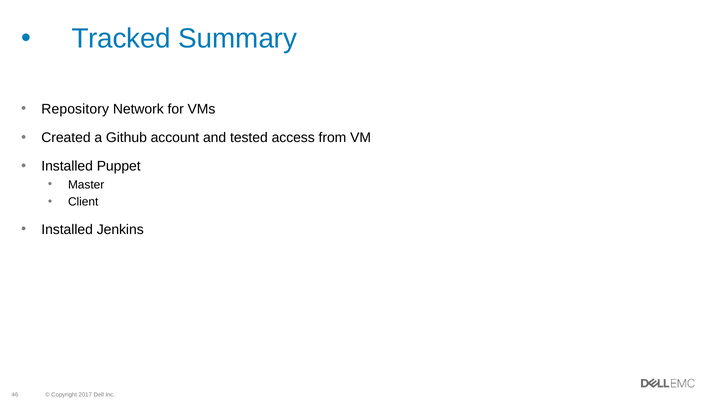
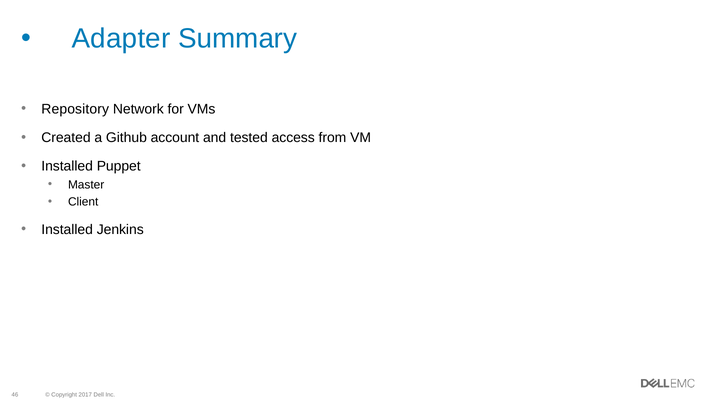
Tracked: Tracked -> Adapter
